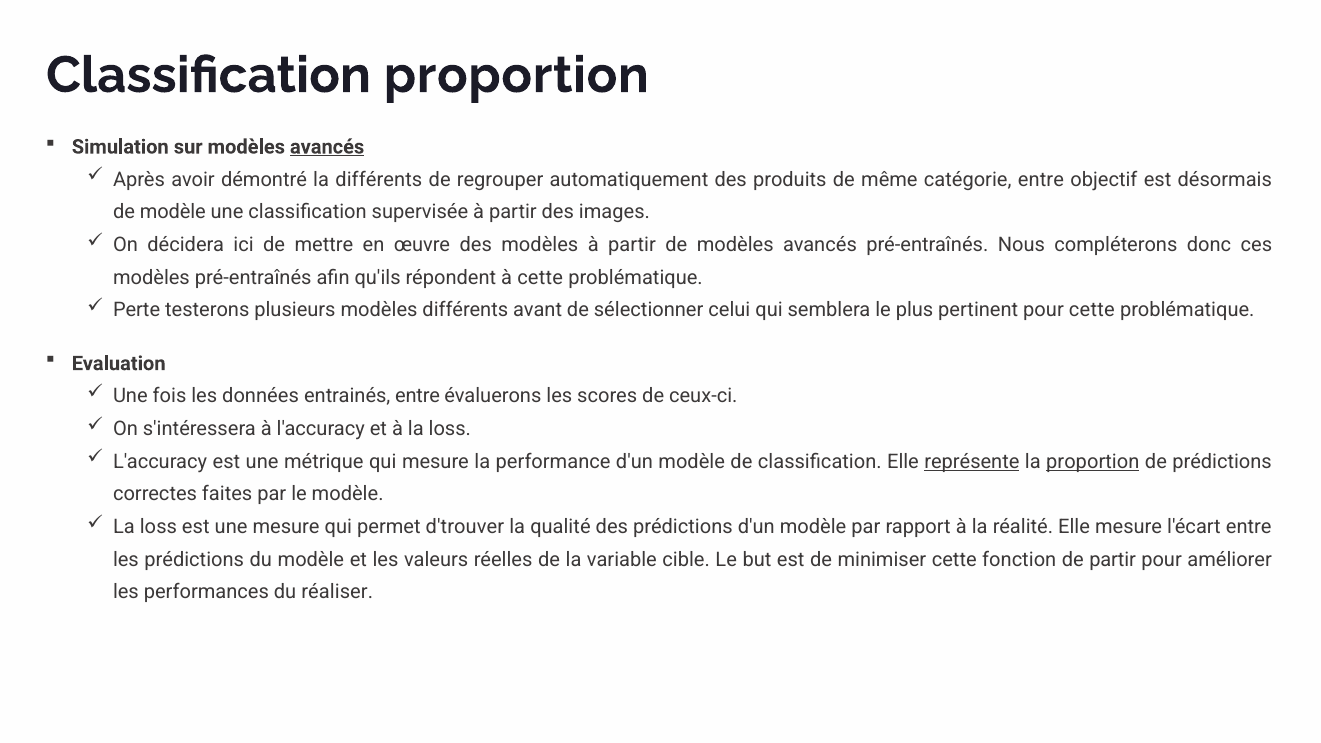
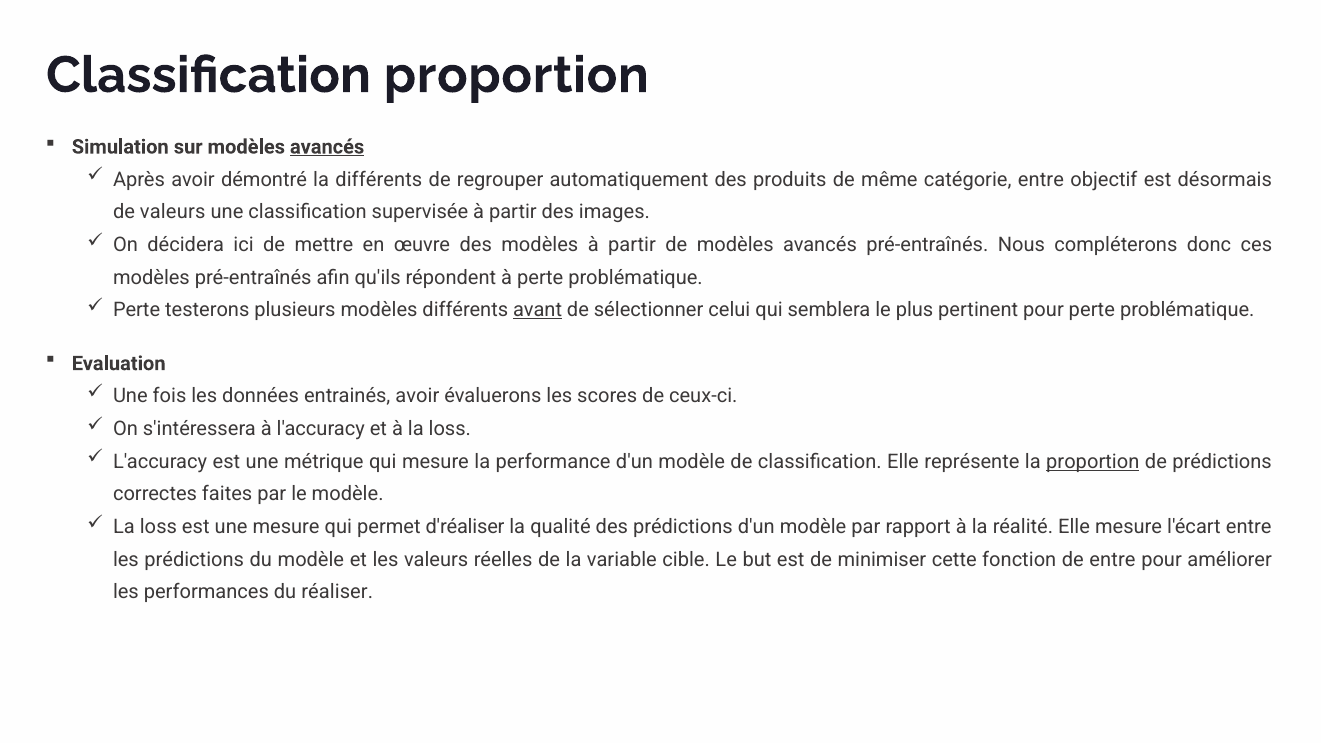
de modèle: modèle -> valeurs
à cette: cette -> perte
avant underline: none -> present
pour cette: cette -> perte
entrainés entre: entre -> avoir
représente underline: present -> none
d'trouver: d'trouver -> d'réaliser
de partir: partir -> entre
